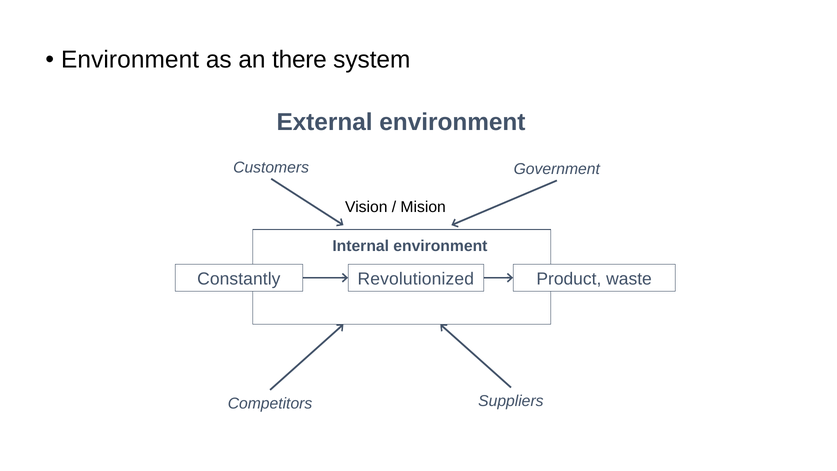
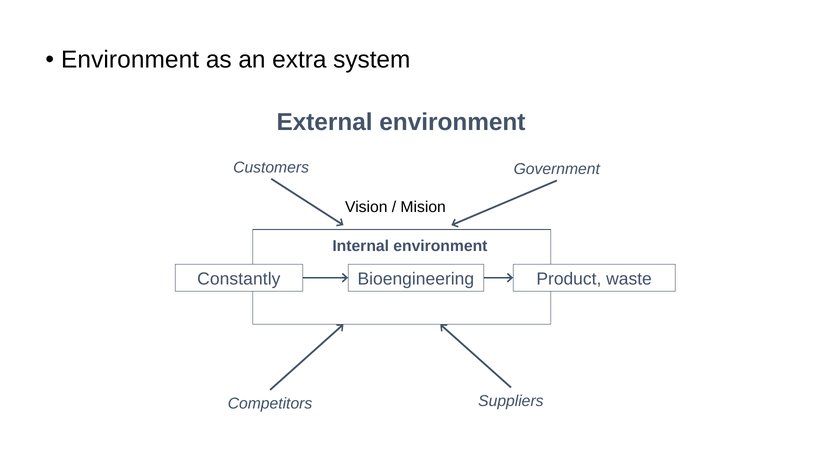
there: there -> extra
Revolutionized: Revolutionized -> Bioengineering
